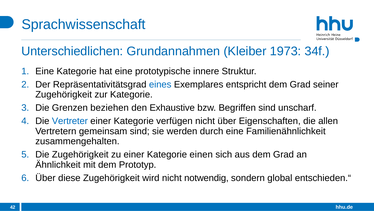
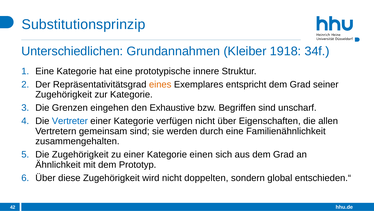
Sprachwissenschaft: Sprachwissenschaft -> Substitutionsprinzip
1973: 1973 -> 1918
eines colour: blue -> orange
beziehen: beziehen -> eingehen
notwendig: notwendig -> doppelten
